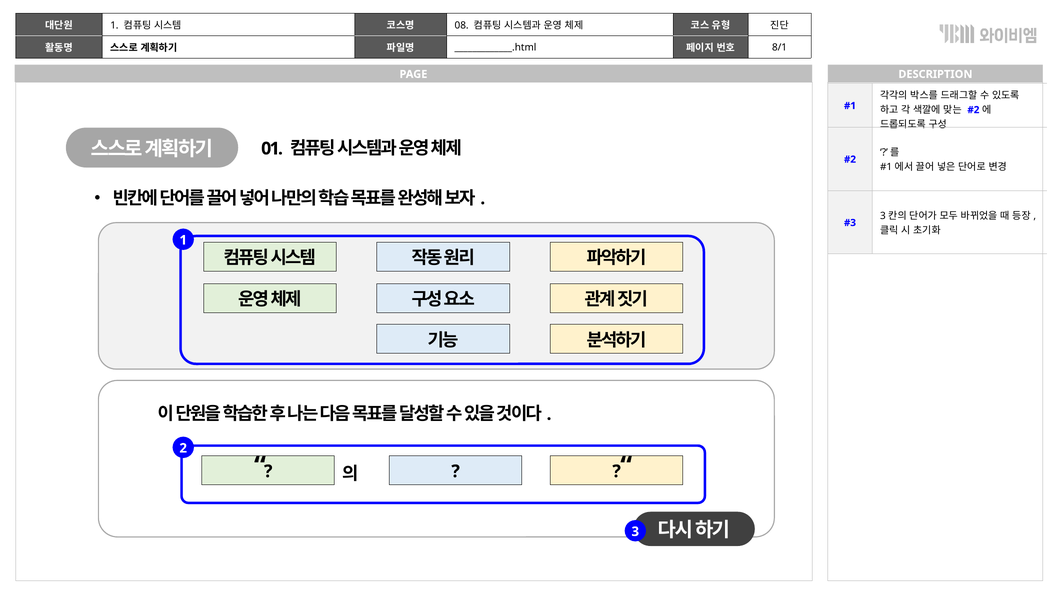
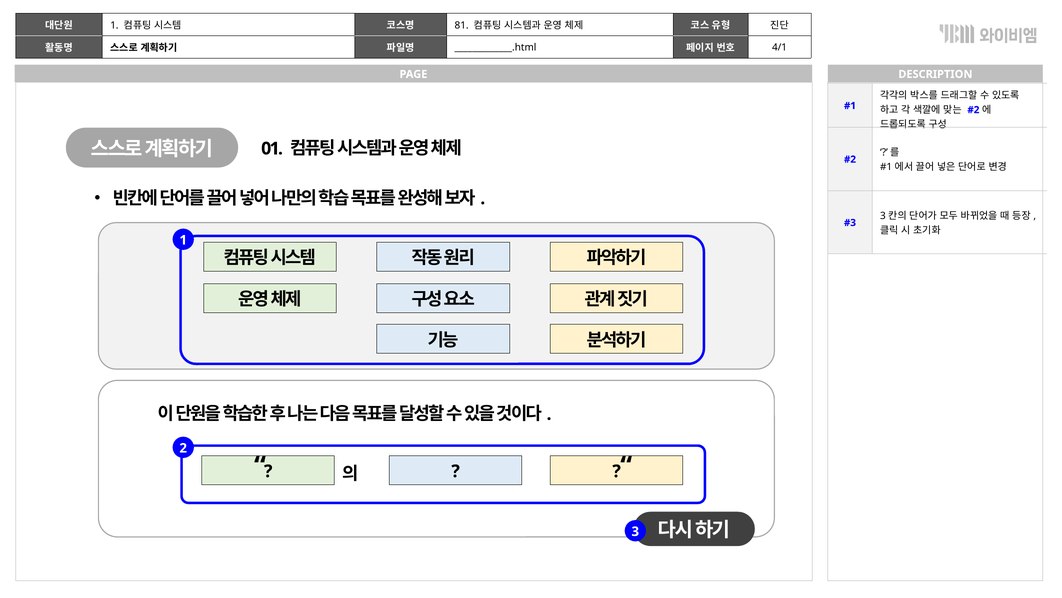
08: 08 -> 81
8/1: 8/1 -> 4/1
